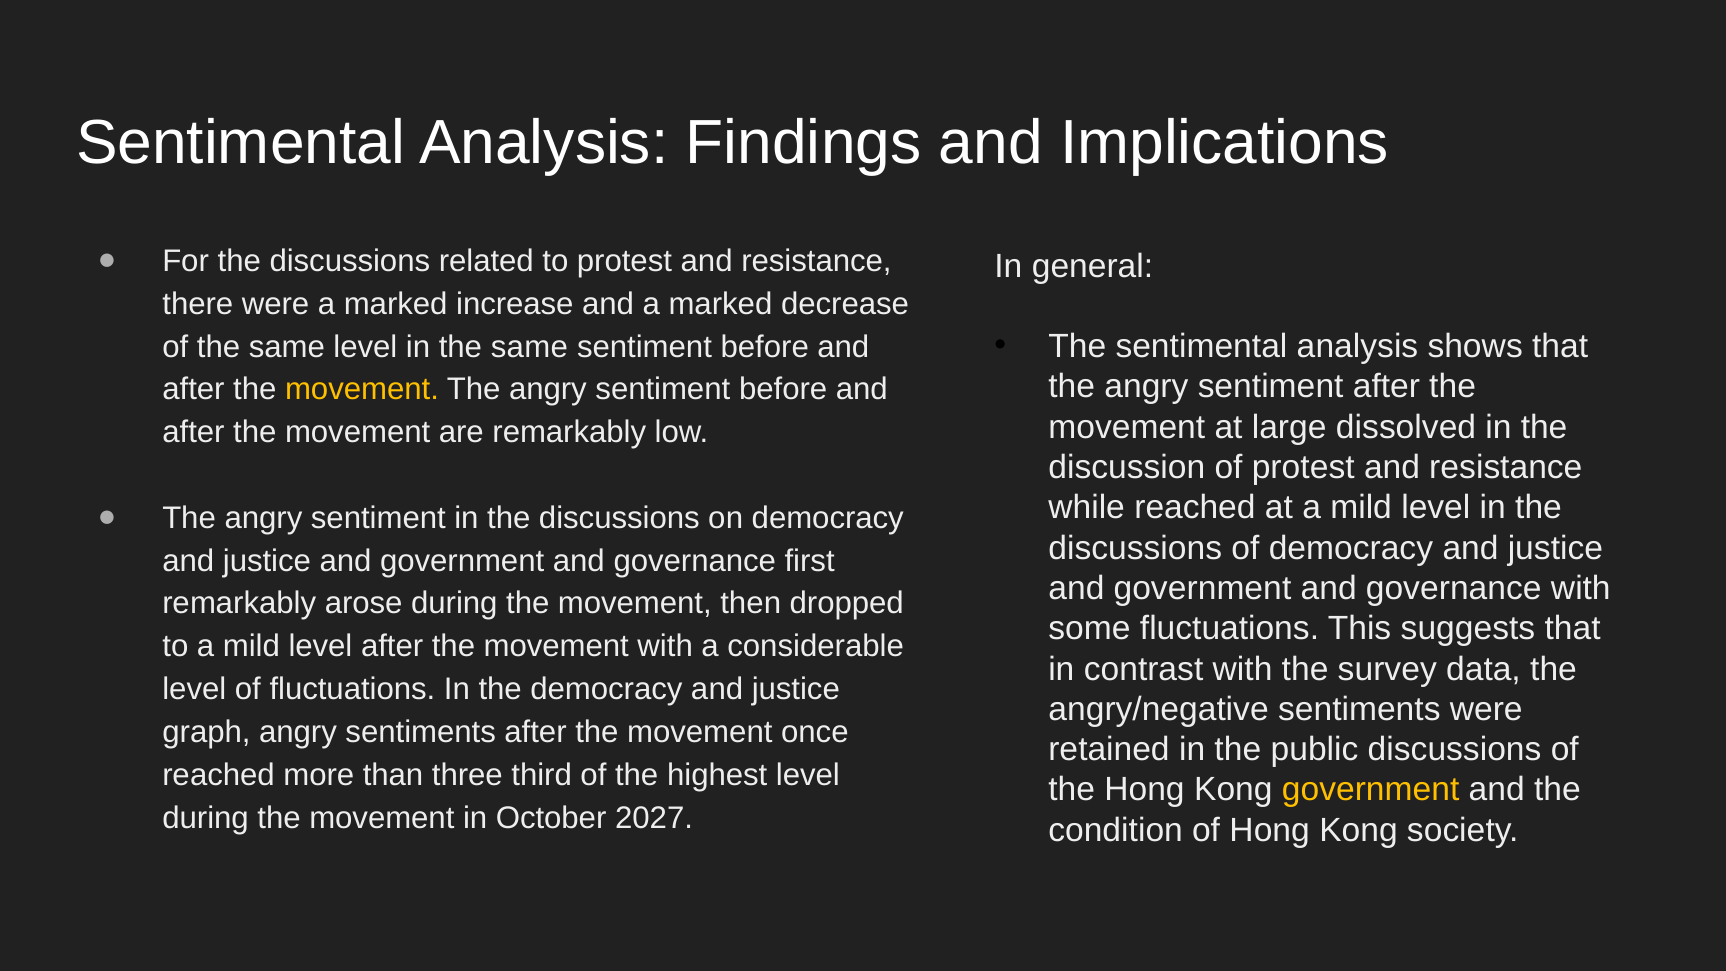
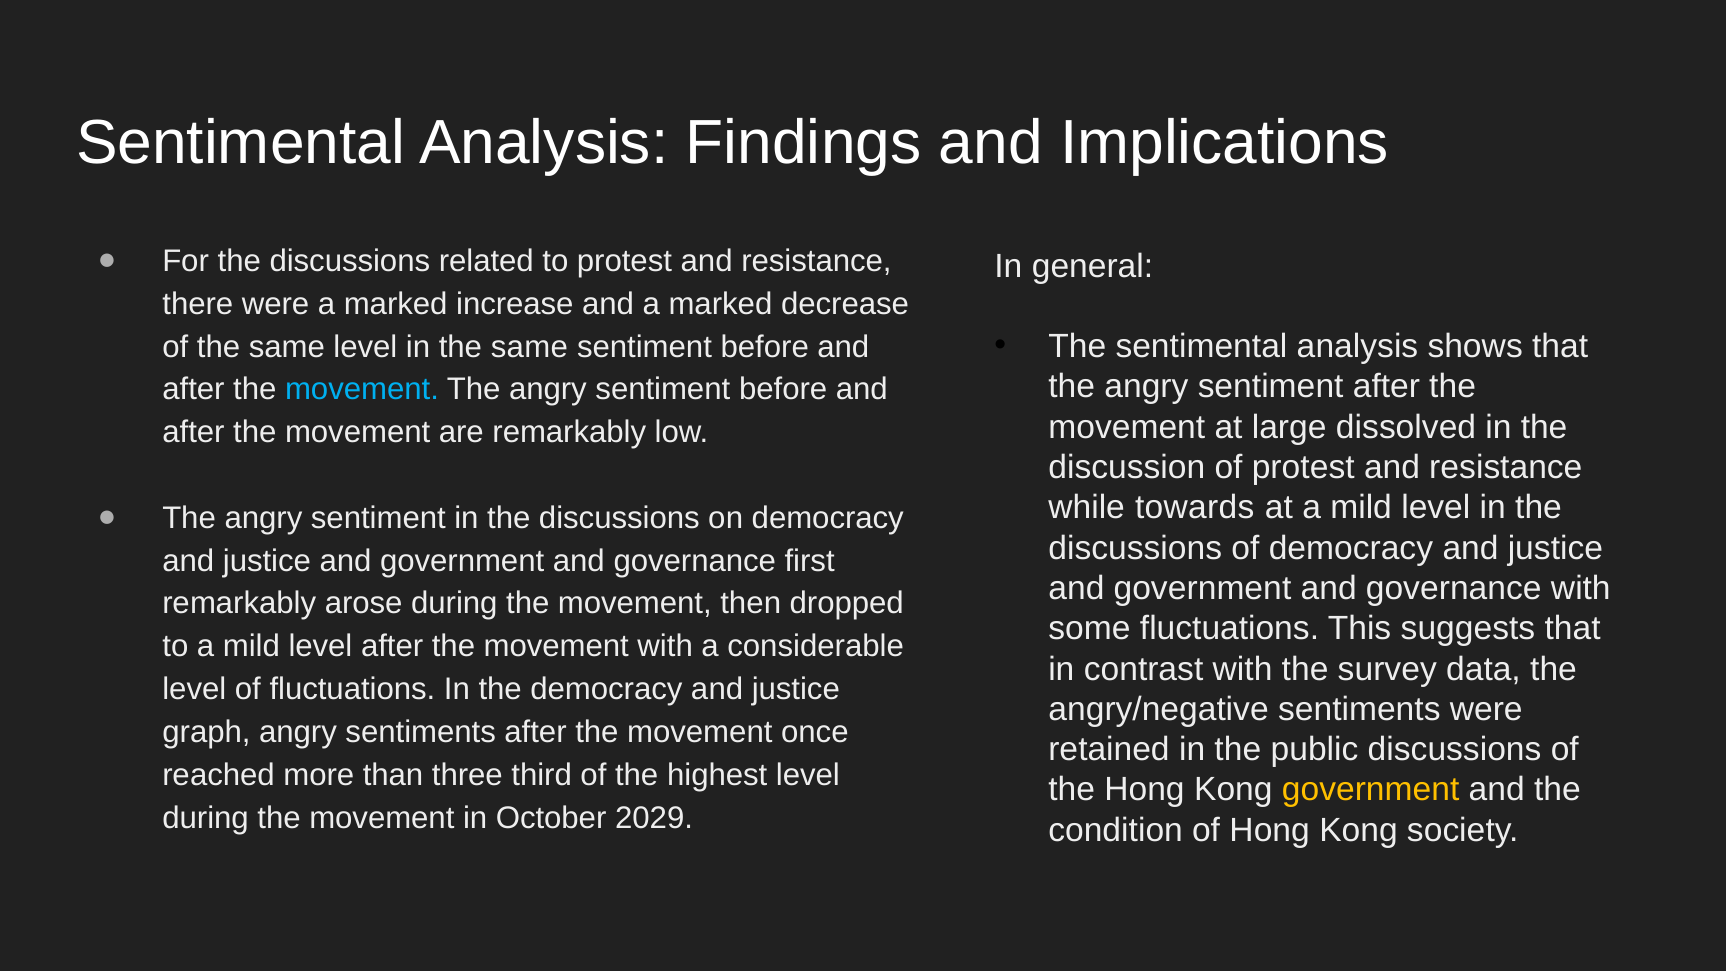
movement at (362, 390) colour: yellow -> light blue
while reached: reached -> towards
2027: 2027 -> 2029
